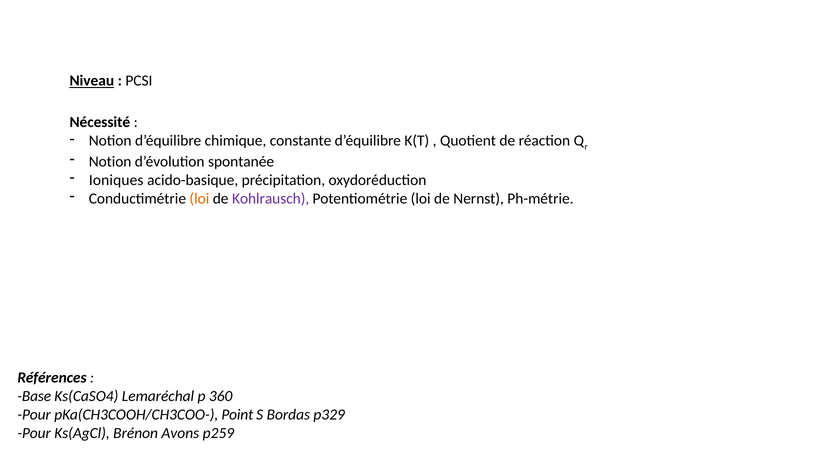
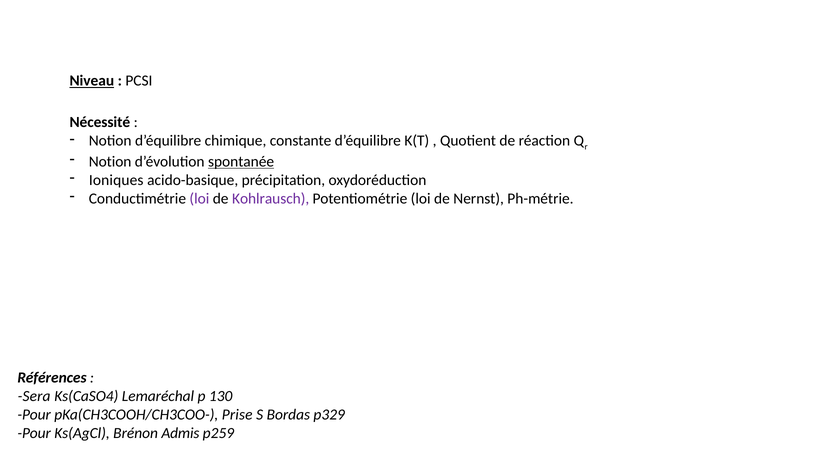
spontanée underline: none -> present
loi at (199, 199) colour: orange -> purple
Base: Base -> Sera
360: 360 -> 130
Point: Point -> Prise
Avons: Avons -> Admis
